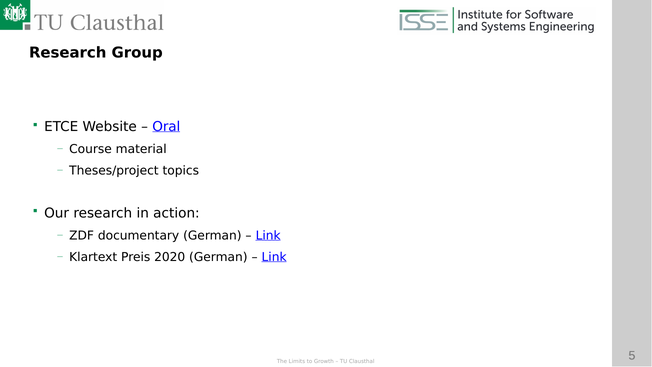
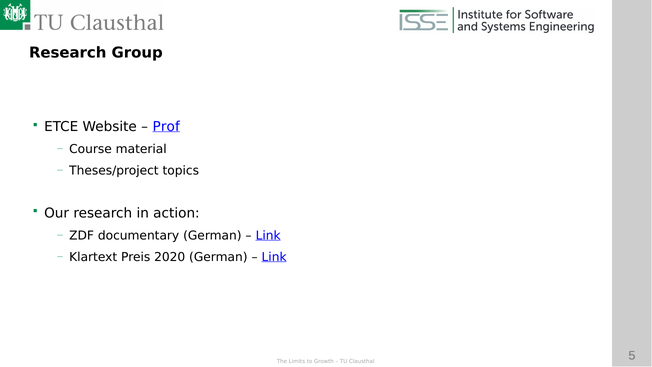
Oral: Oral -> Prof
